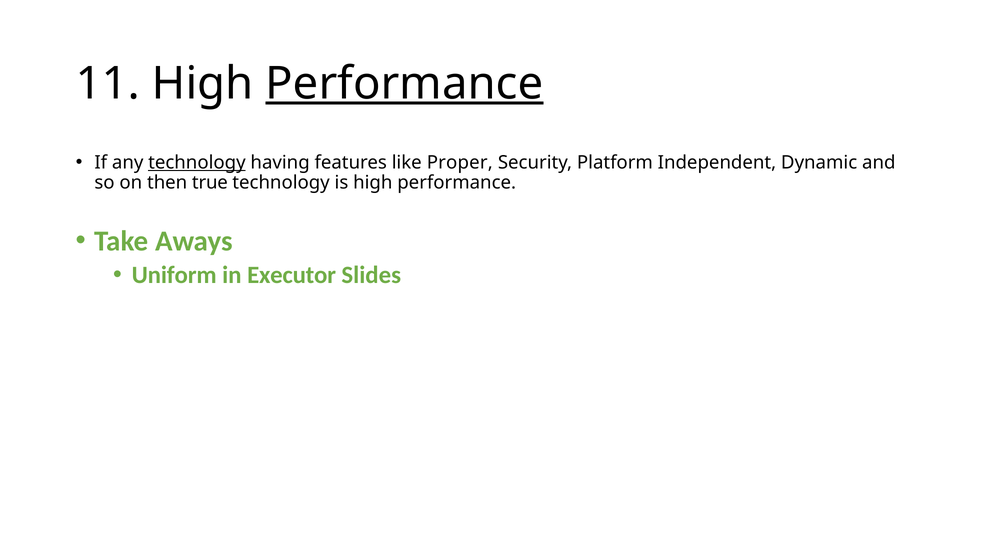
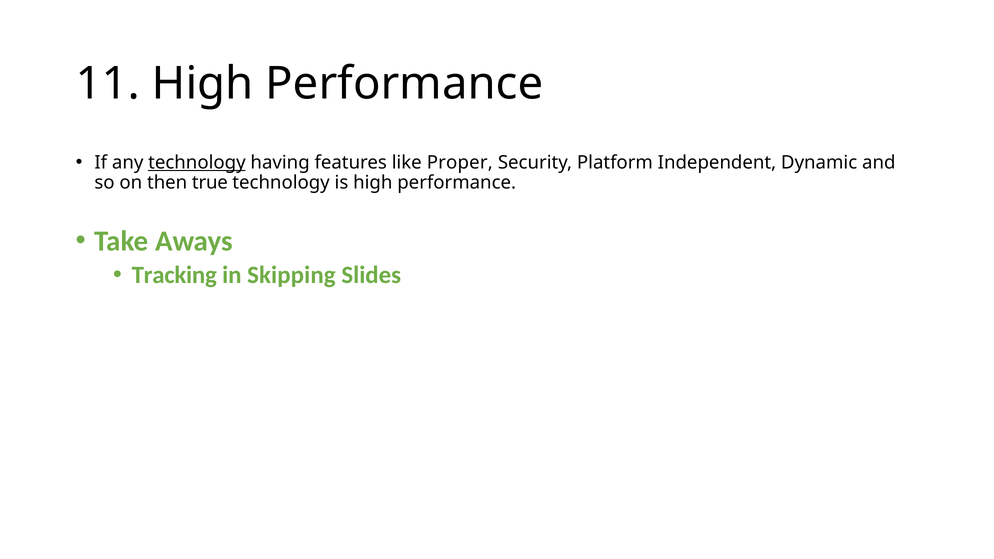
Performance at (404, 84) underline: present -> none
Uniform: Uniform -> Tracking
Executor: Executor -> Skipping
